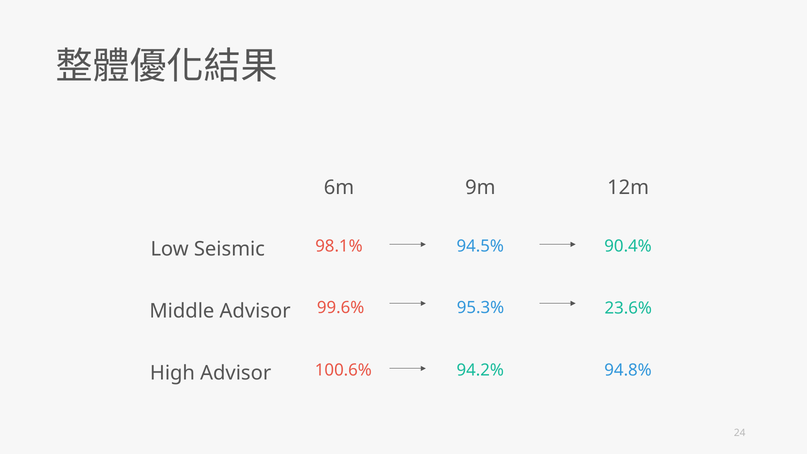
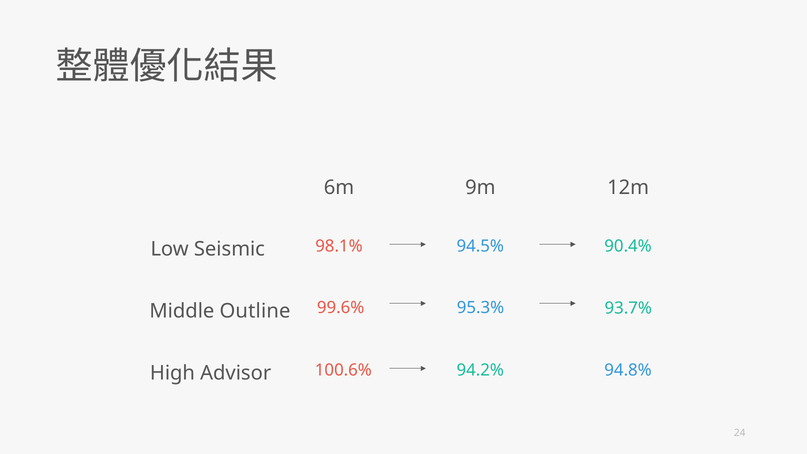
Middle Advisor: Advisor -> Outline
23.6%: 23.6% -> 93.7%
